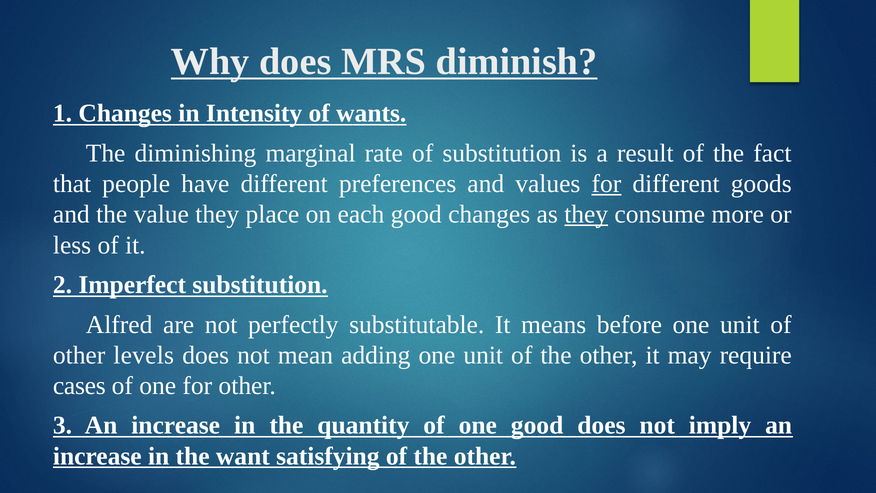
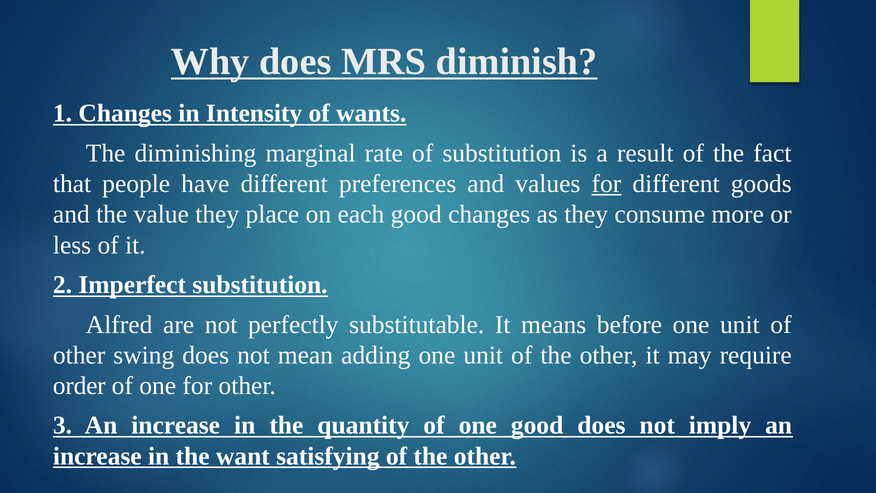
they at (586, 214) underline: present -> none
levels: levels -> swing
cases: cases -> order
